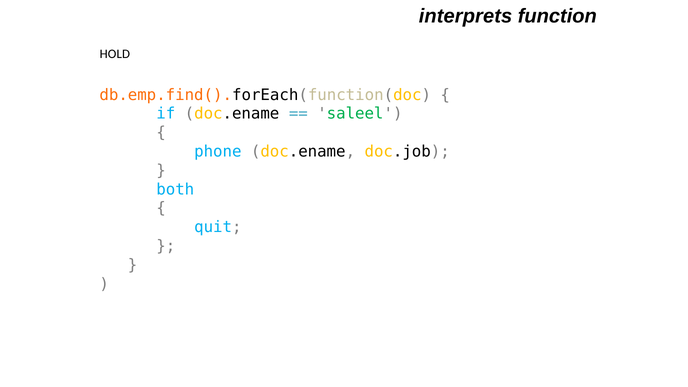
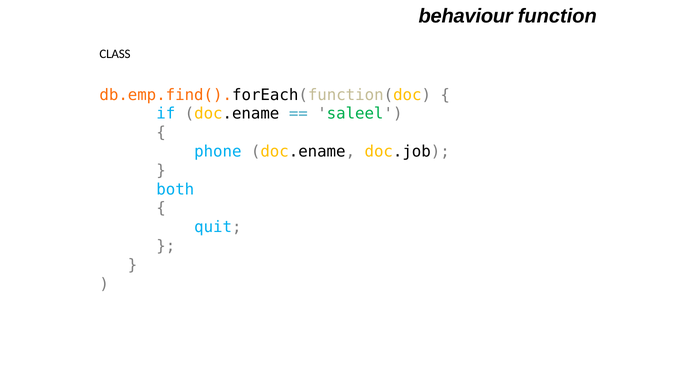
interprets: interprets -> behaviour
HOLD: HOLD -> CLASS
